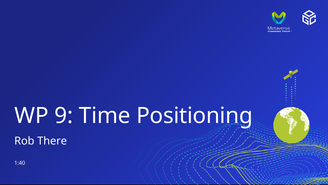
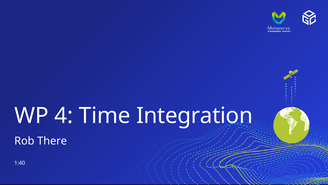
9: 9 -> 4
Positioning: Positioning -> Integration
